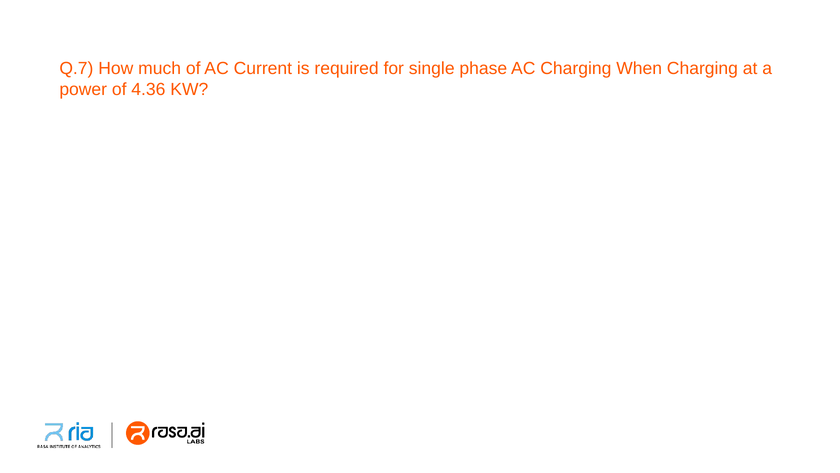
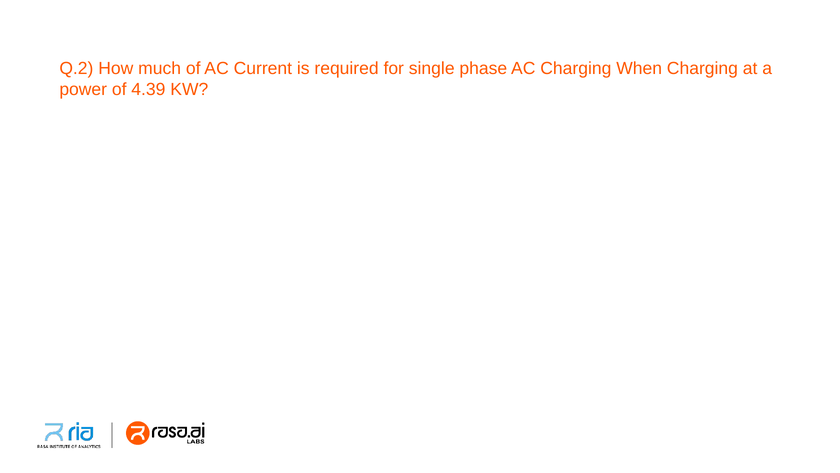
Q.7: Q.7 -> Q.2
4.36: 4.36 -> 4.39
